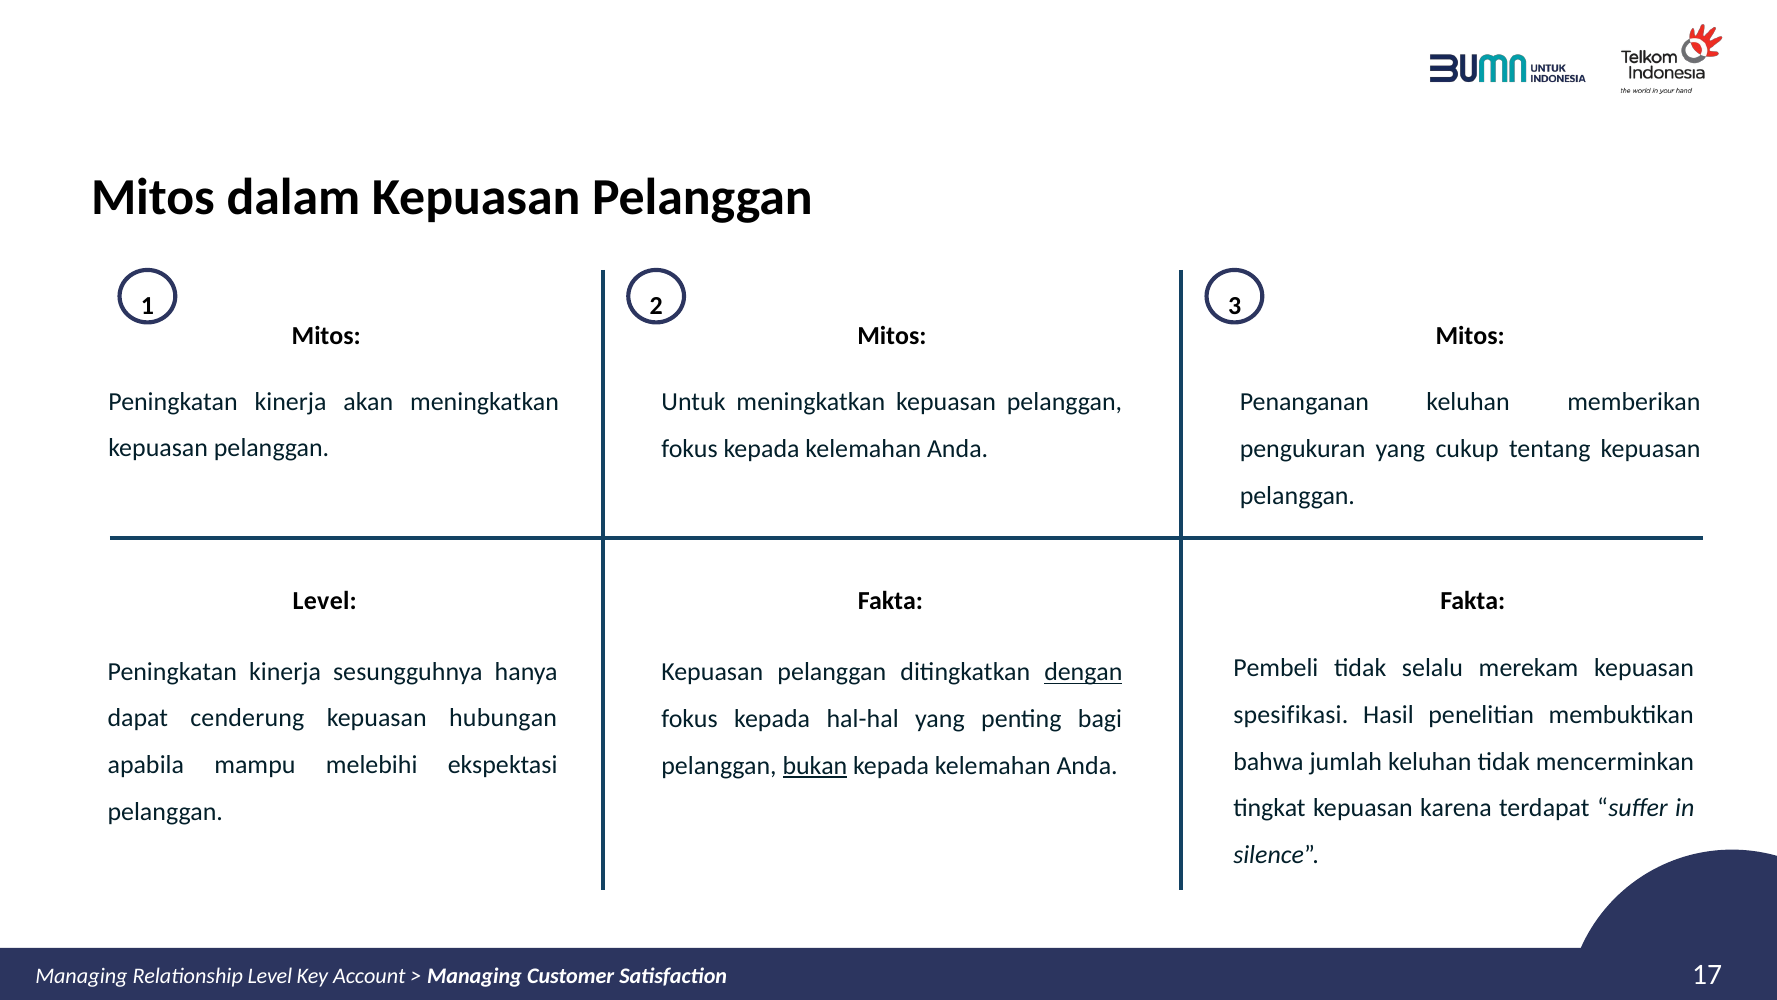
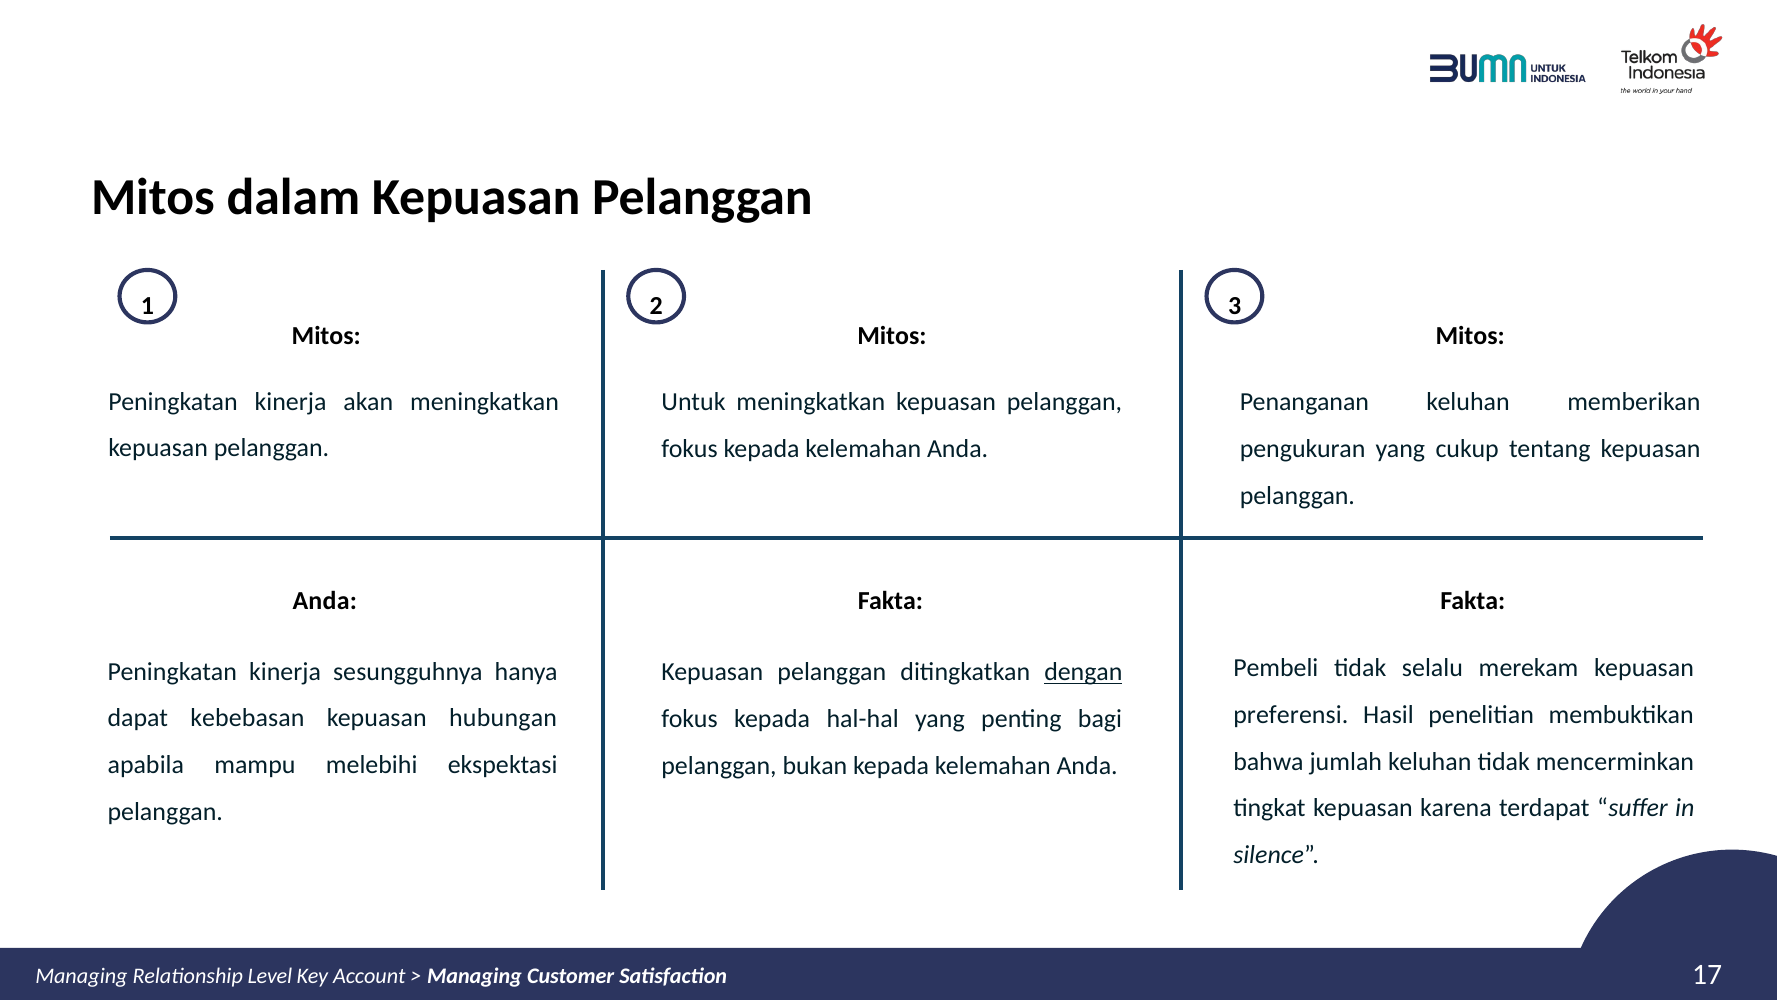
Level at (325, 601): Level -> Anda
spesifikasi: spesifikasi -> preferensi
cenderung: cenderung -> kebebasan
bukan underline: present -> none
